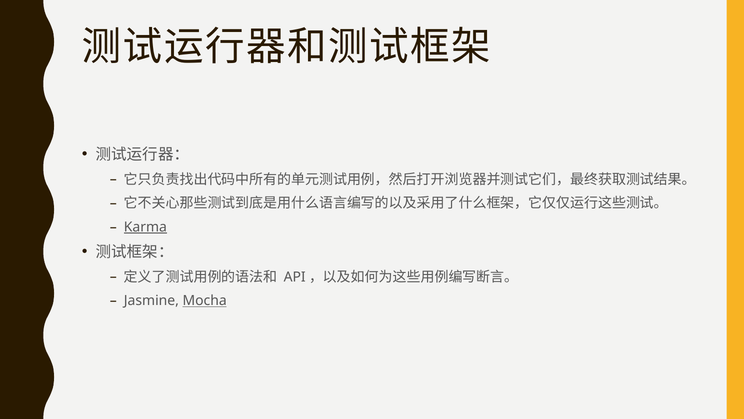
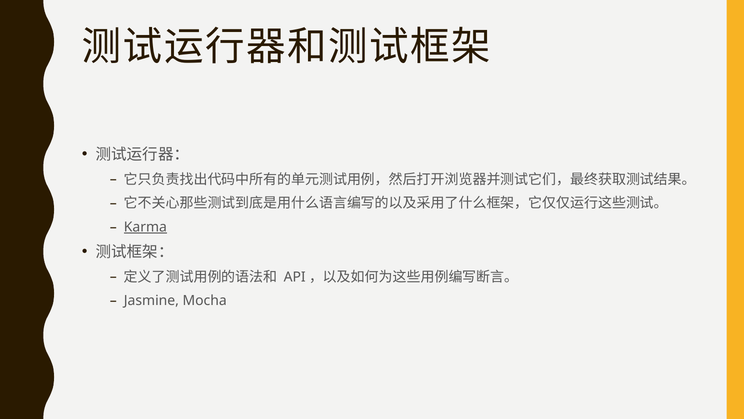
Mocha underline: present -> none
